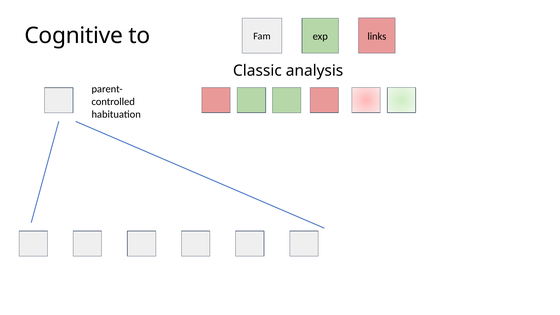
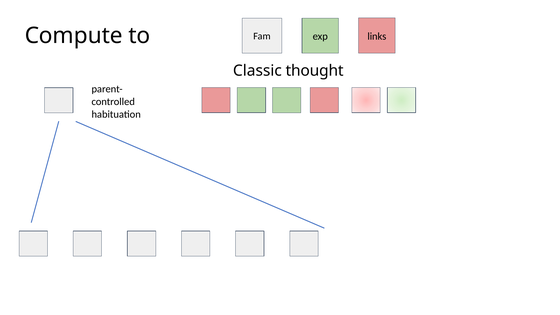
Cognitive: Cognitive -> Compute
analysis: analysis -> thought
